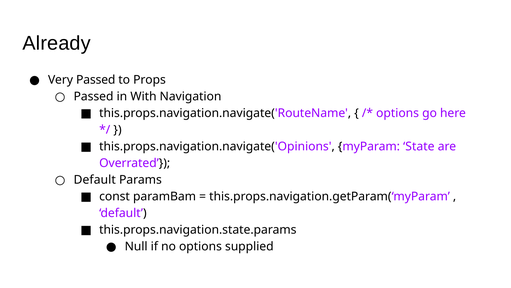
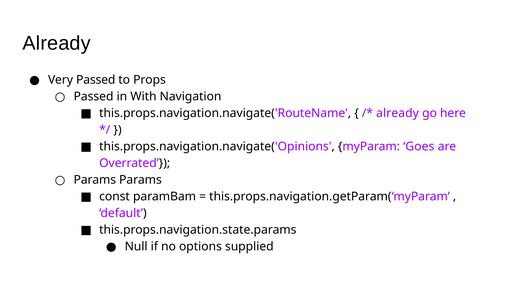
options at (398, 113): options -> already
State: State -> Goes
Default at (95, 180): Default -> Params
